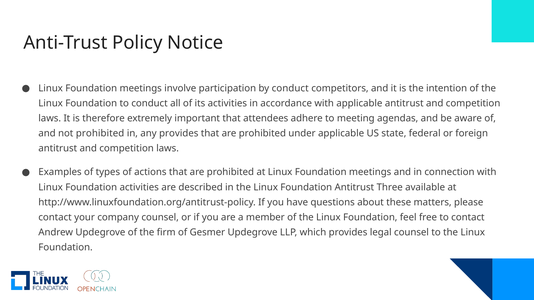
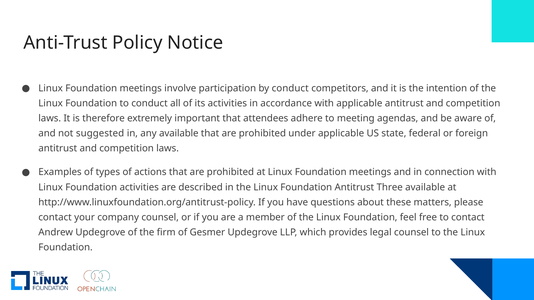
not prohibited: prohibited -> suggested
any provides: provides -> available
